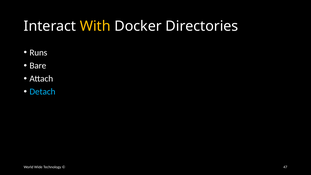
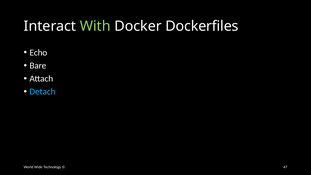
With colour: yellow -> light green
Directories: Directories -> Dockerfiles
Runs: Runs -> Echo
